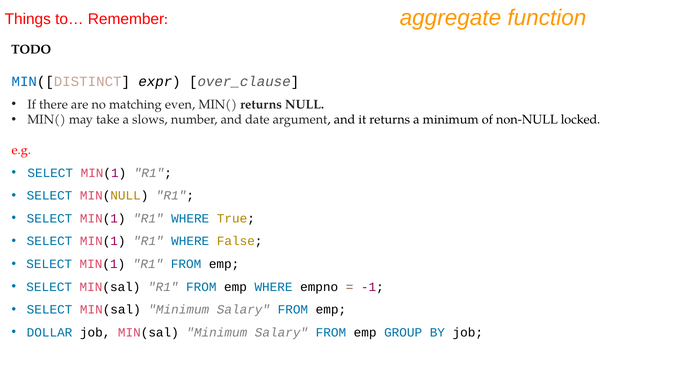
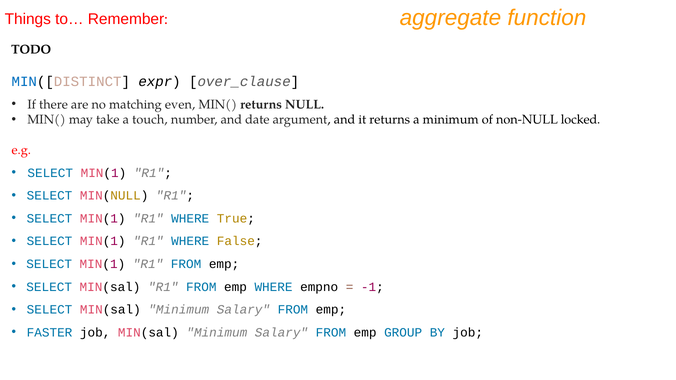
slows: slows -> touch
DOLLAR: DOLLAR -> FASTER
